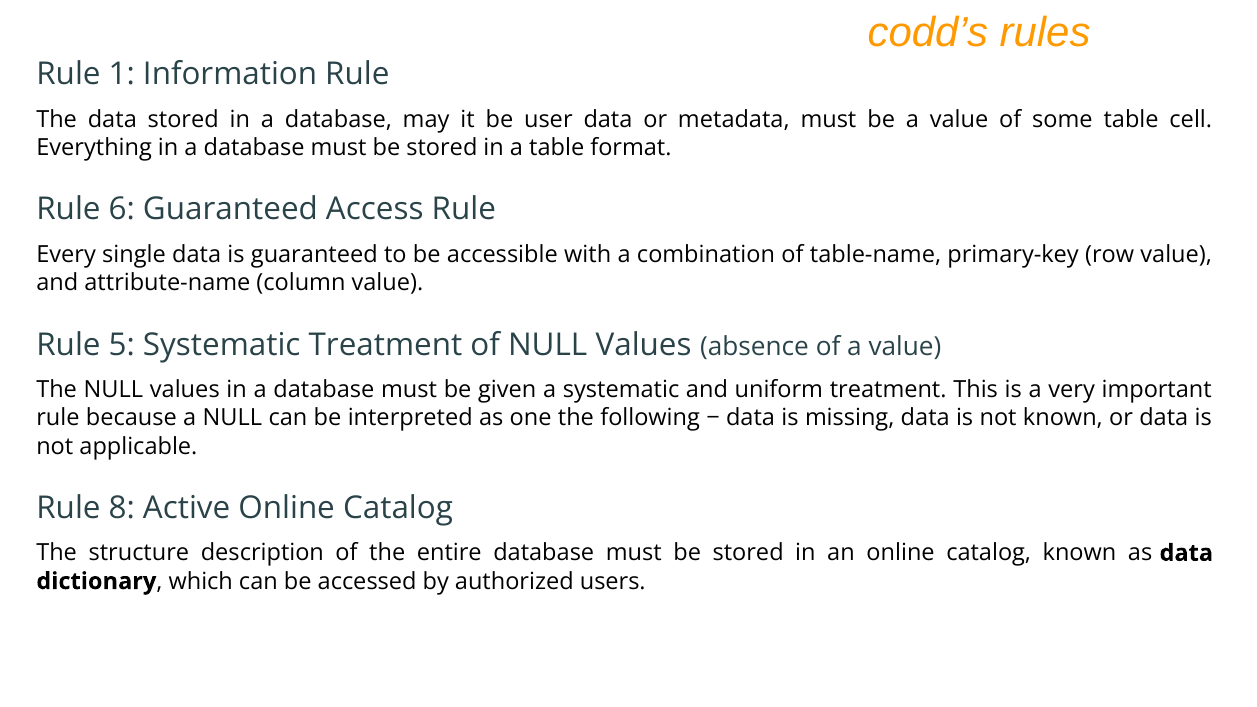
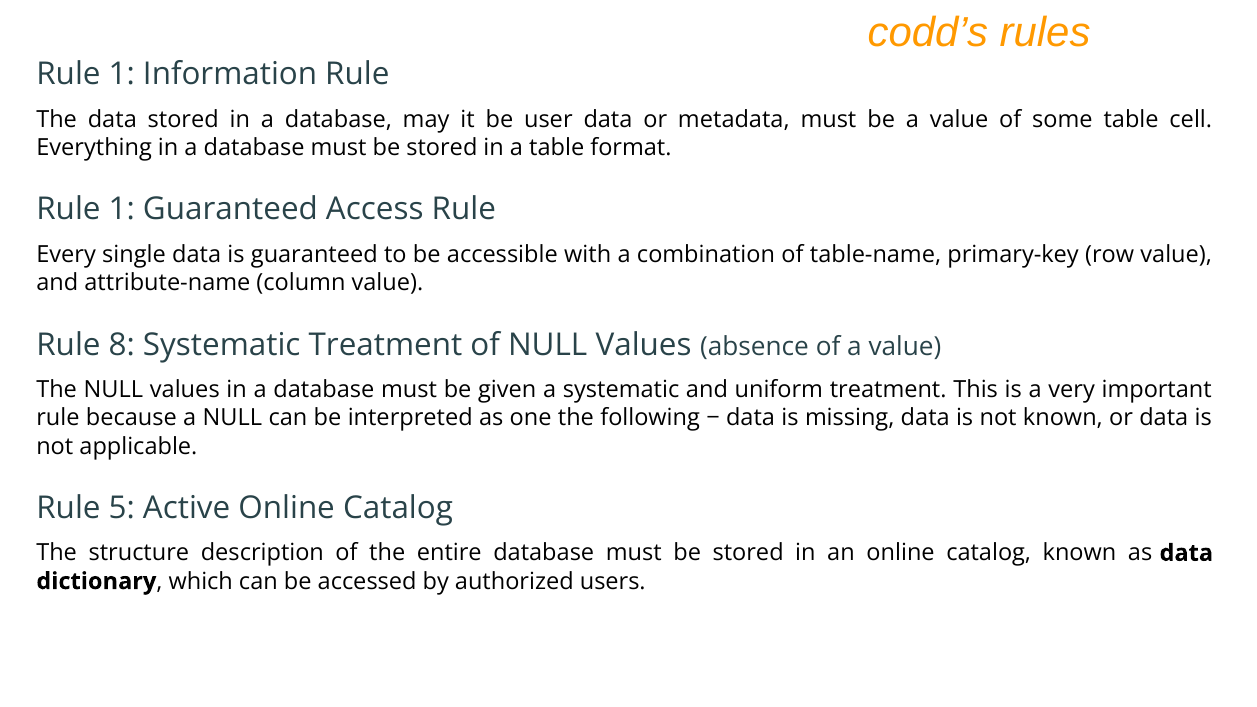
6 at (122, 210): 6 -> 1
5: 5 -> 8
8: 8 -> 5
